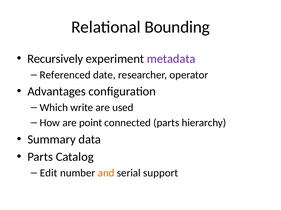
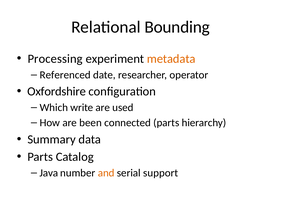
Recursively: Recursively -> Processing
metadata colour: purple -> orange
Advantages: Advantages -> Oxfordshire
point: point -> been
Edit: Edit -> Java
